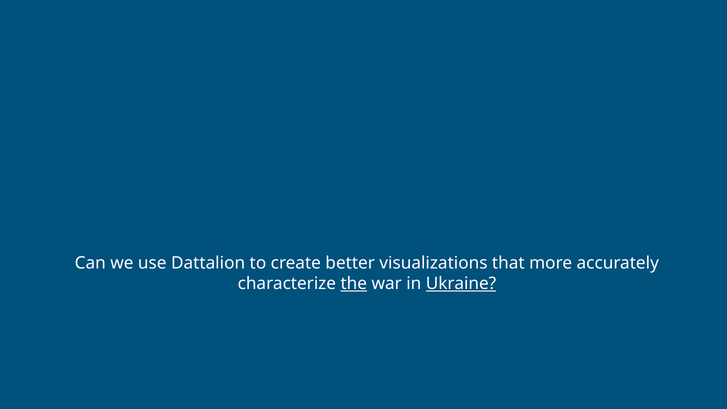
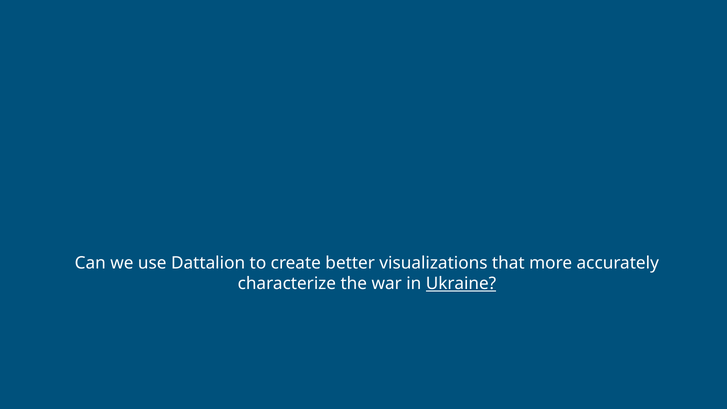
the underline: present -> none
